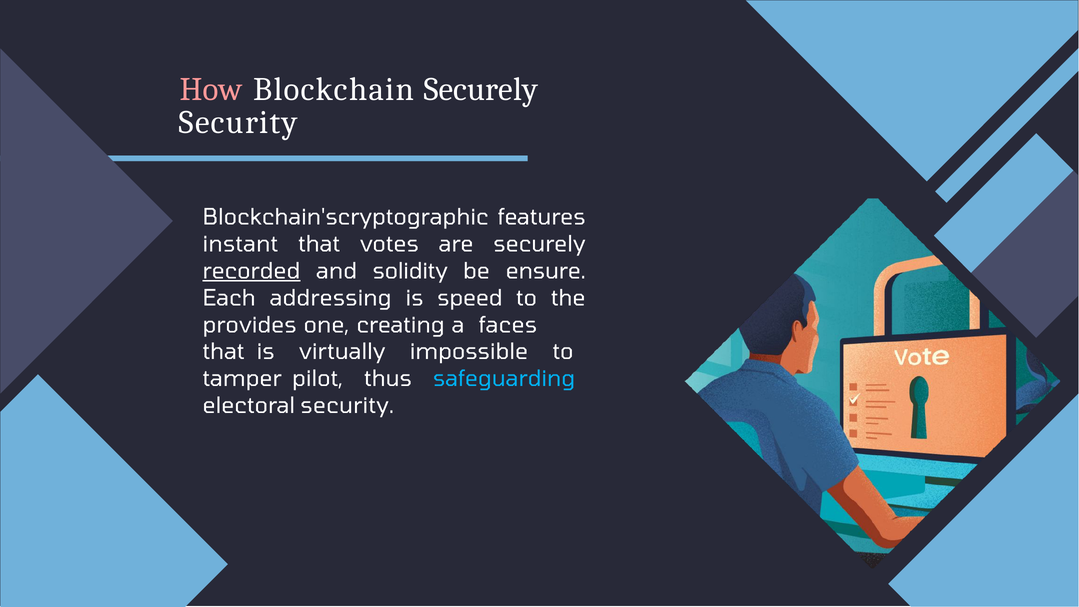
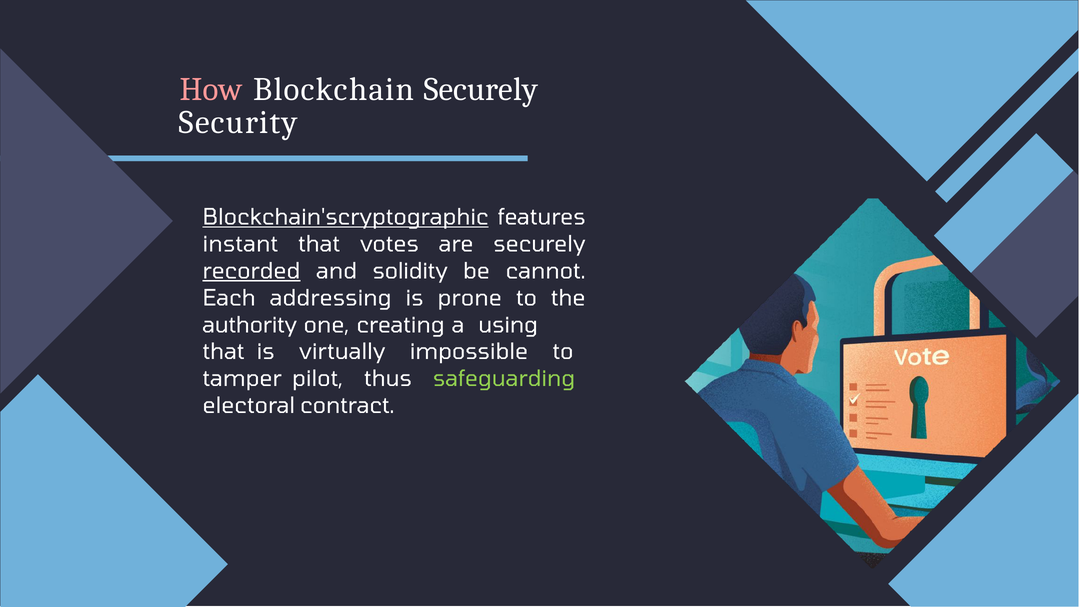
Blockchain'scryptographic underline: none -> present
ensure: ensure -> cannot
speed: speed -> prone
provides: provides -> authority
faces: faces -> using
safeguarding colour: light blue -> light green
electoral security: security -> contract
